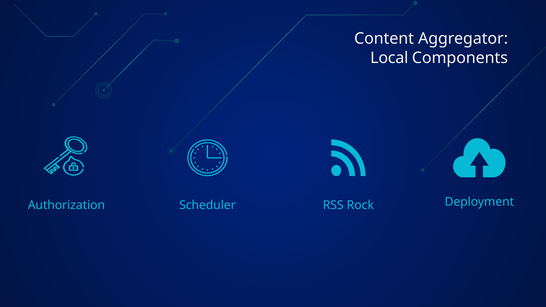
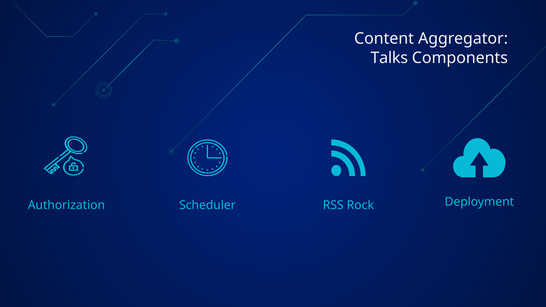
Local: Local -> Talks
